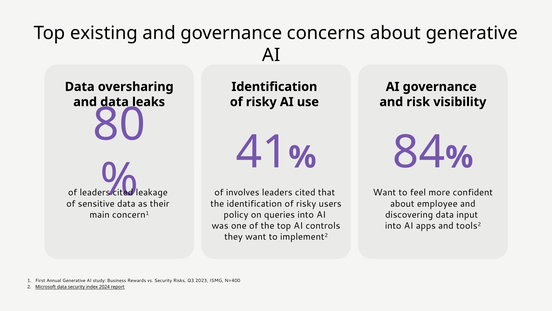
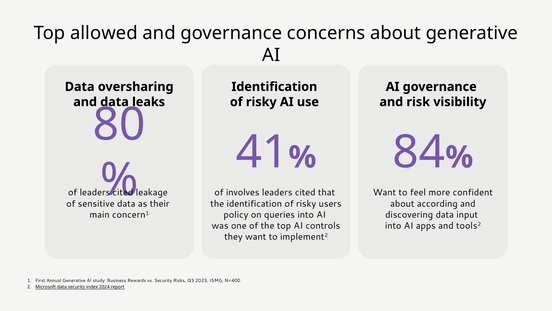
existing: existing -> allowed
employee: employee -> according
